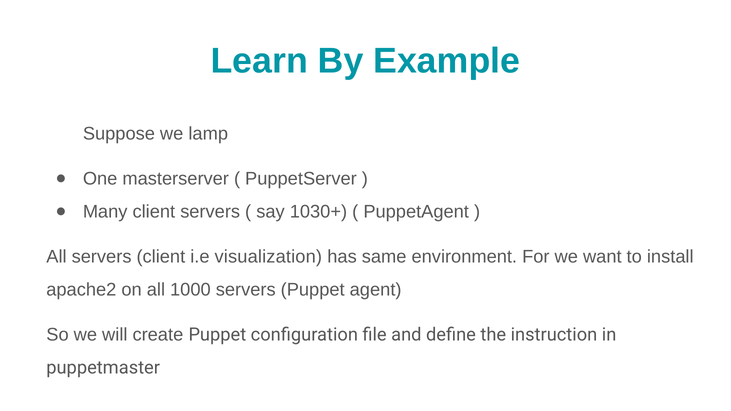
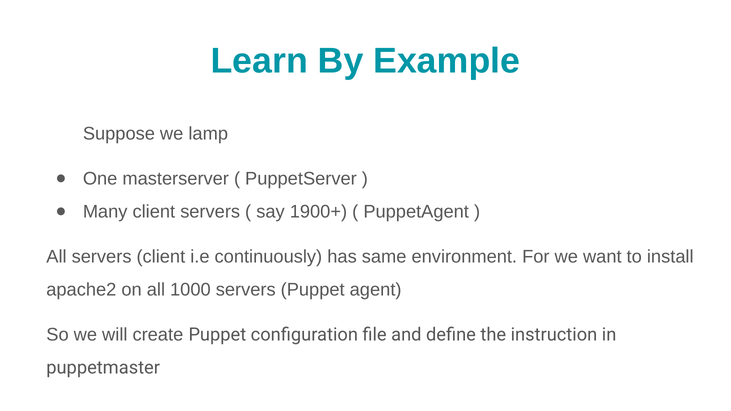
1030+: 1030+ -> 1900+
visualization: visualization -> continuously
